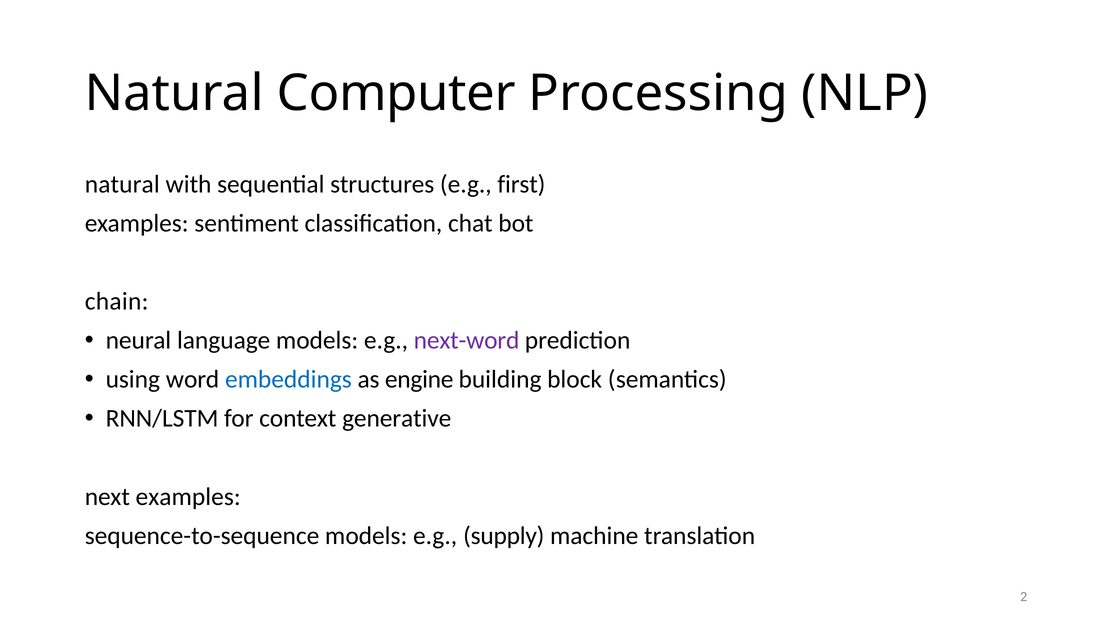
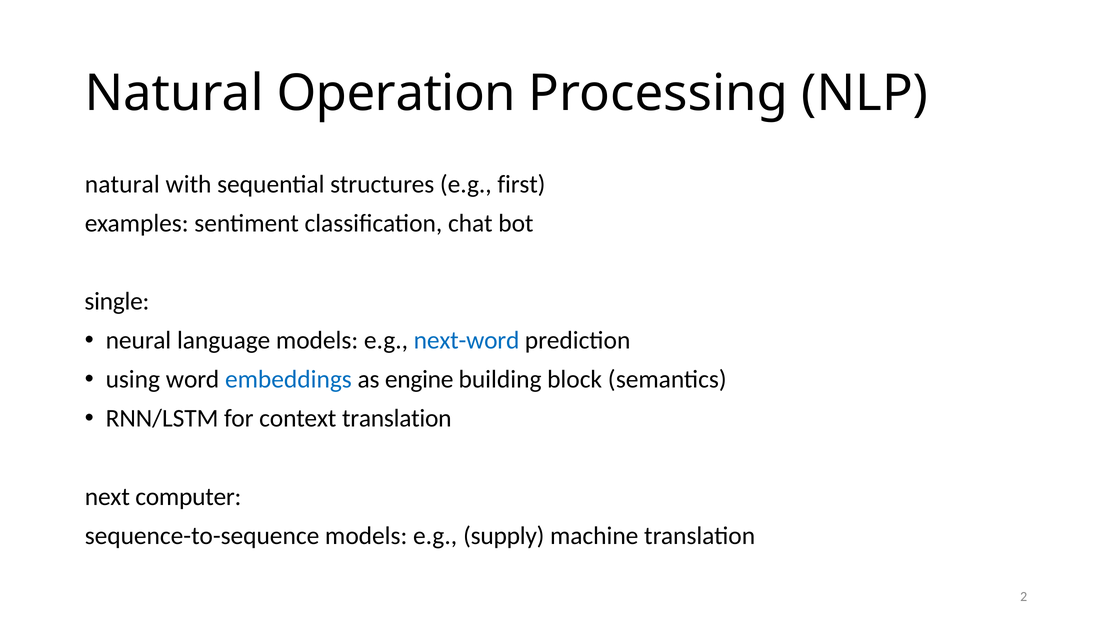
Computer: Computer -> Operation
chain: chain -> single
next-word colour: purple -> blue
context generative: generative -> translation
next examples: examples -> computer
